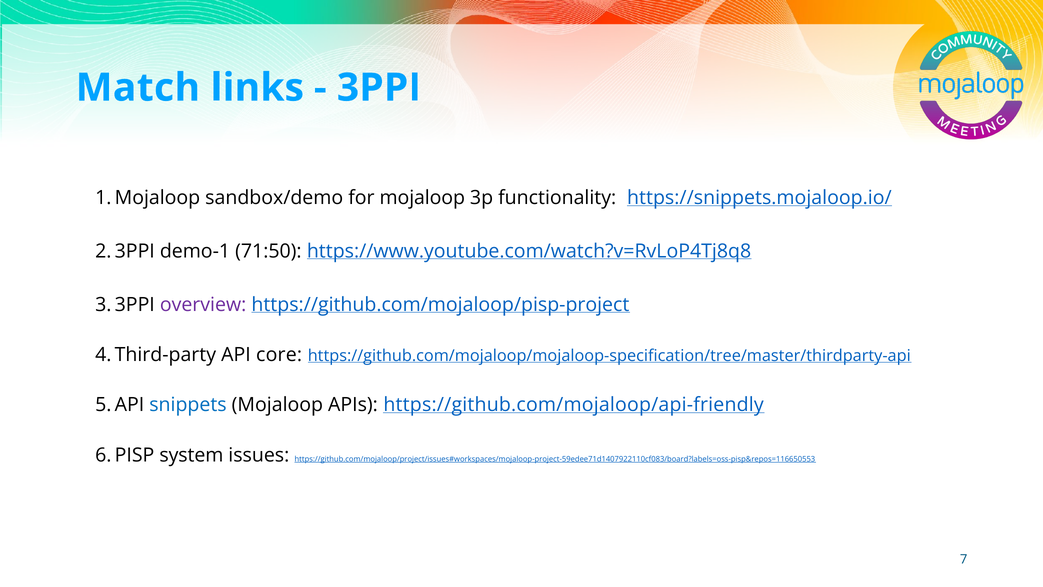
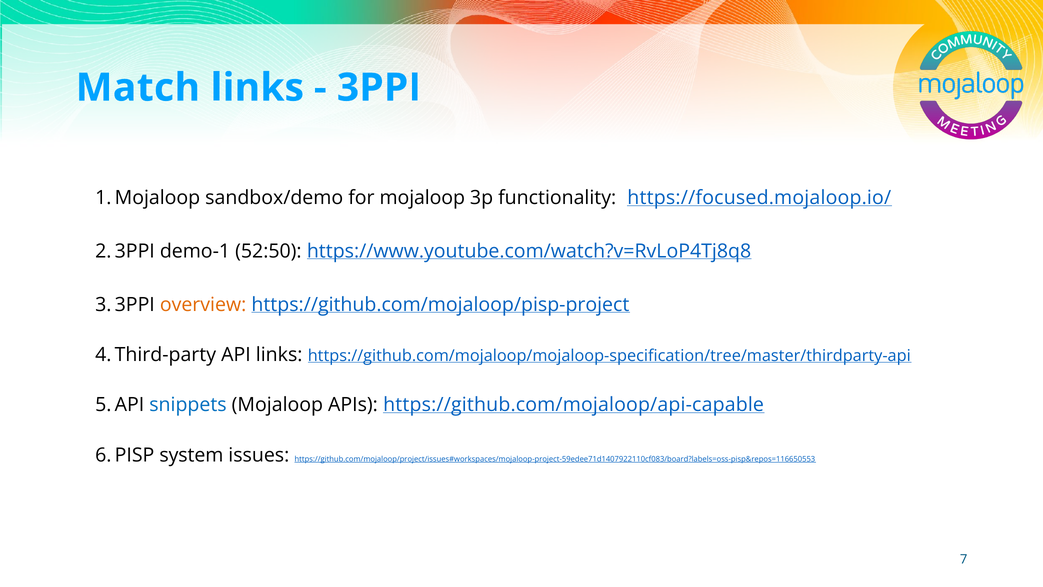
https://snippets.mojaloop.io/: https://snippets.mojaloop.io/ -> https://focused.mojaloop.io/
71:50: 71:50 -> 52:50
overview colour: purple -> orange
API core: core -> links
https://github.com/mojaloop/api-friendly: https://github.com/mojaloop/api-friendly -> https://github.com/mojaloop/api-capable
